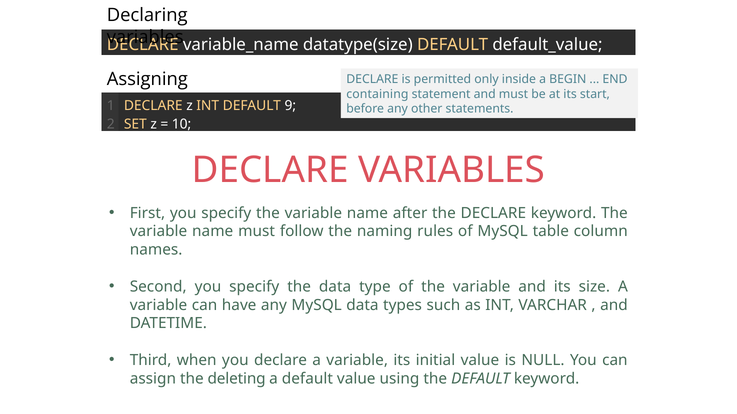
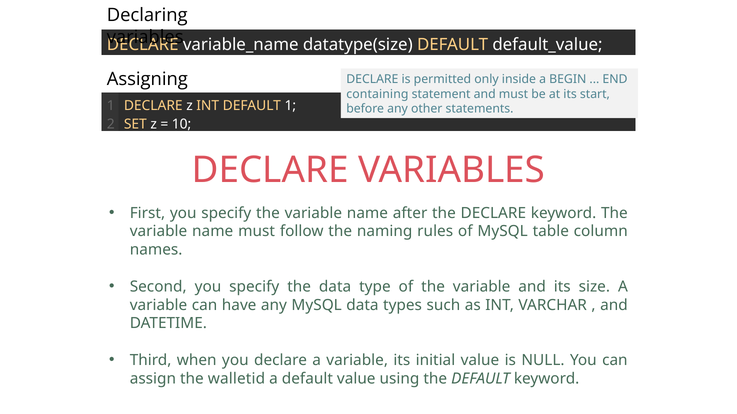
DEFAULT 9: 9 -> 1
deleting: deleting -> walletid
